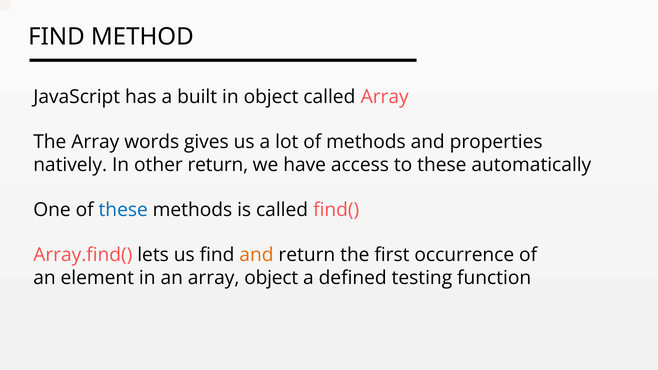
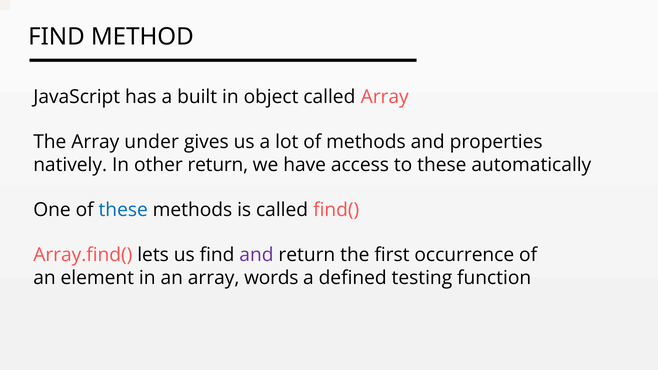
words: words -> under
and at (256, 255) colour: orange -> purple
array object: object -> words
